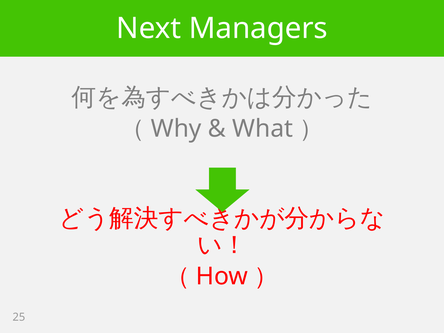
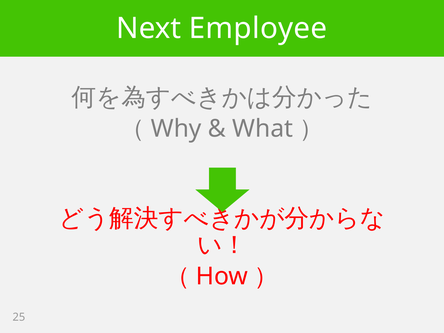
Managers: Managers -> Employee
